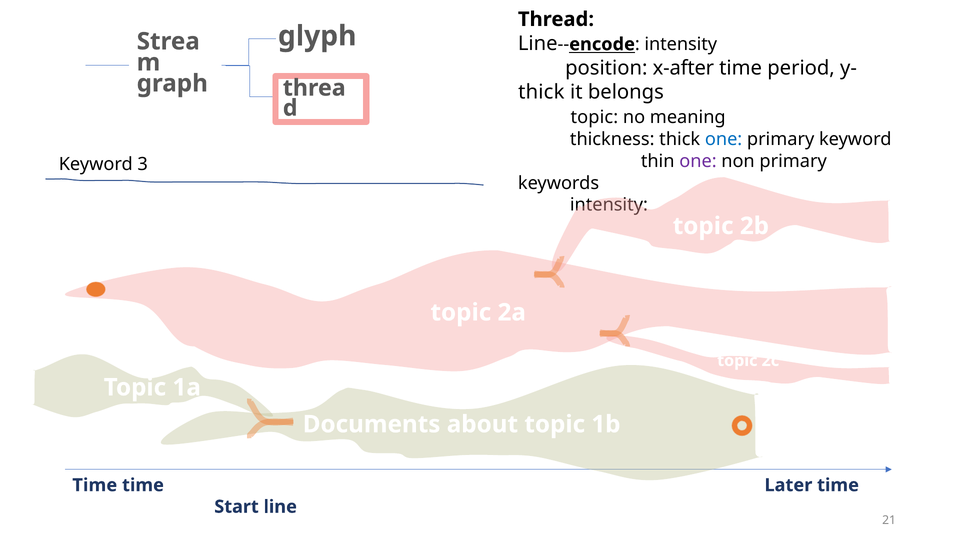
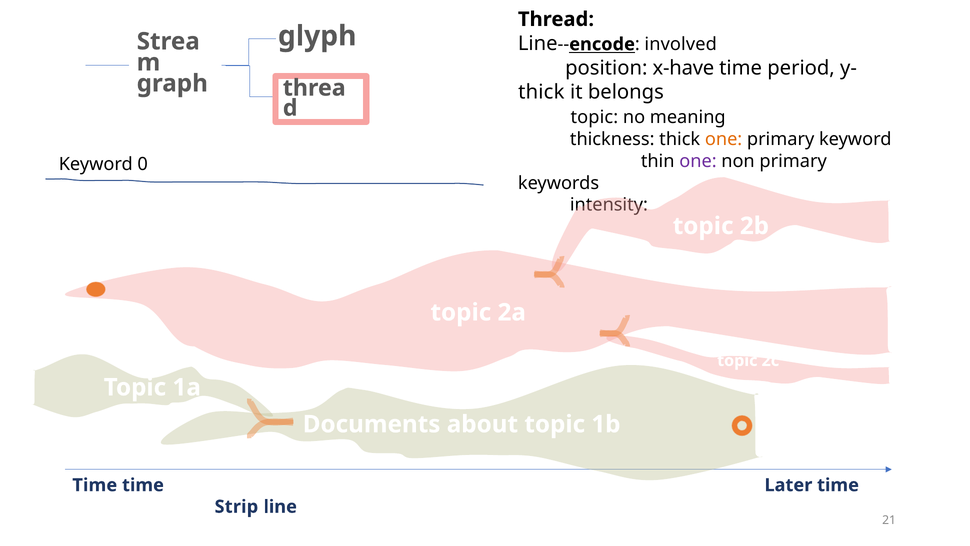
intensity at (681, 44): intensity -> involved
x-after: x-after -> x-have
one at (724, 139) colour: blue -> orange
3: 3 -> 0
Start: Start -> Strip
